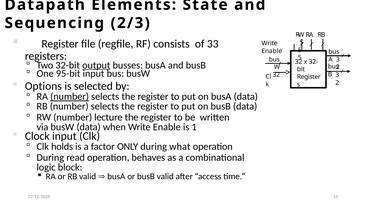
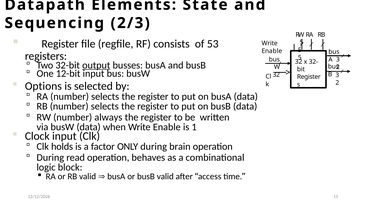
33: 33 -> 53
95-bit: 95-bit -> 12-bit
number at (70, 96) underline: present -> none
lecture: lecture -> always
what: what -> brain
